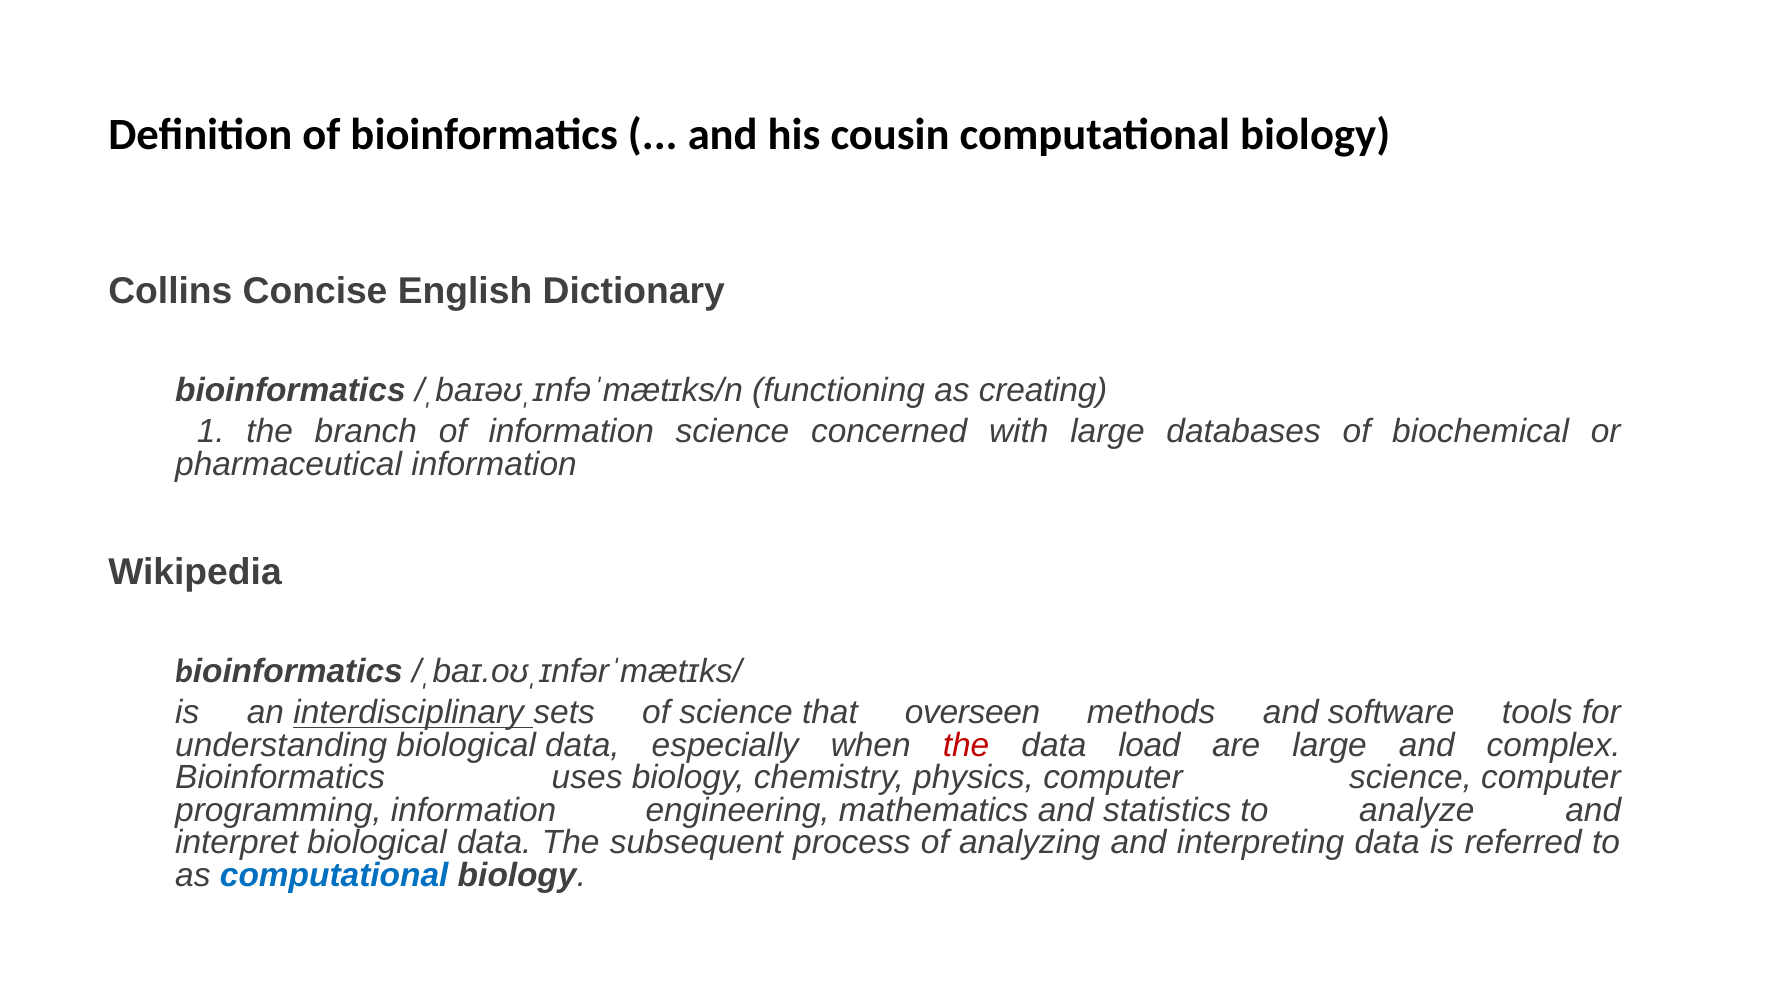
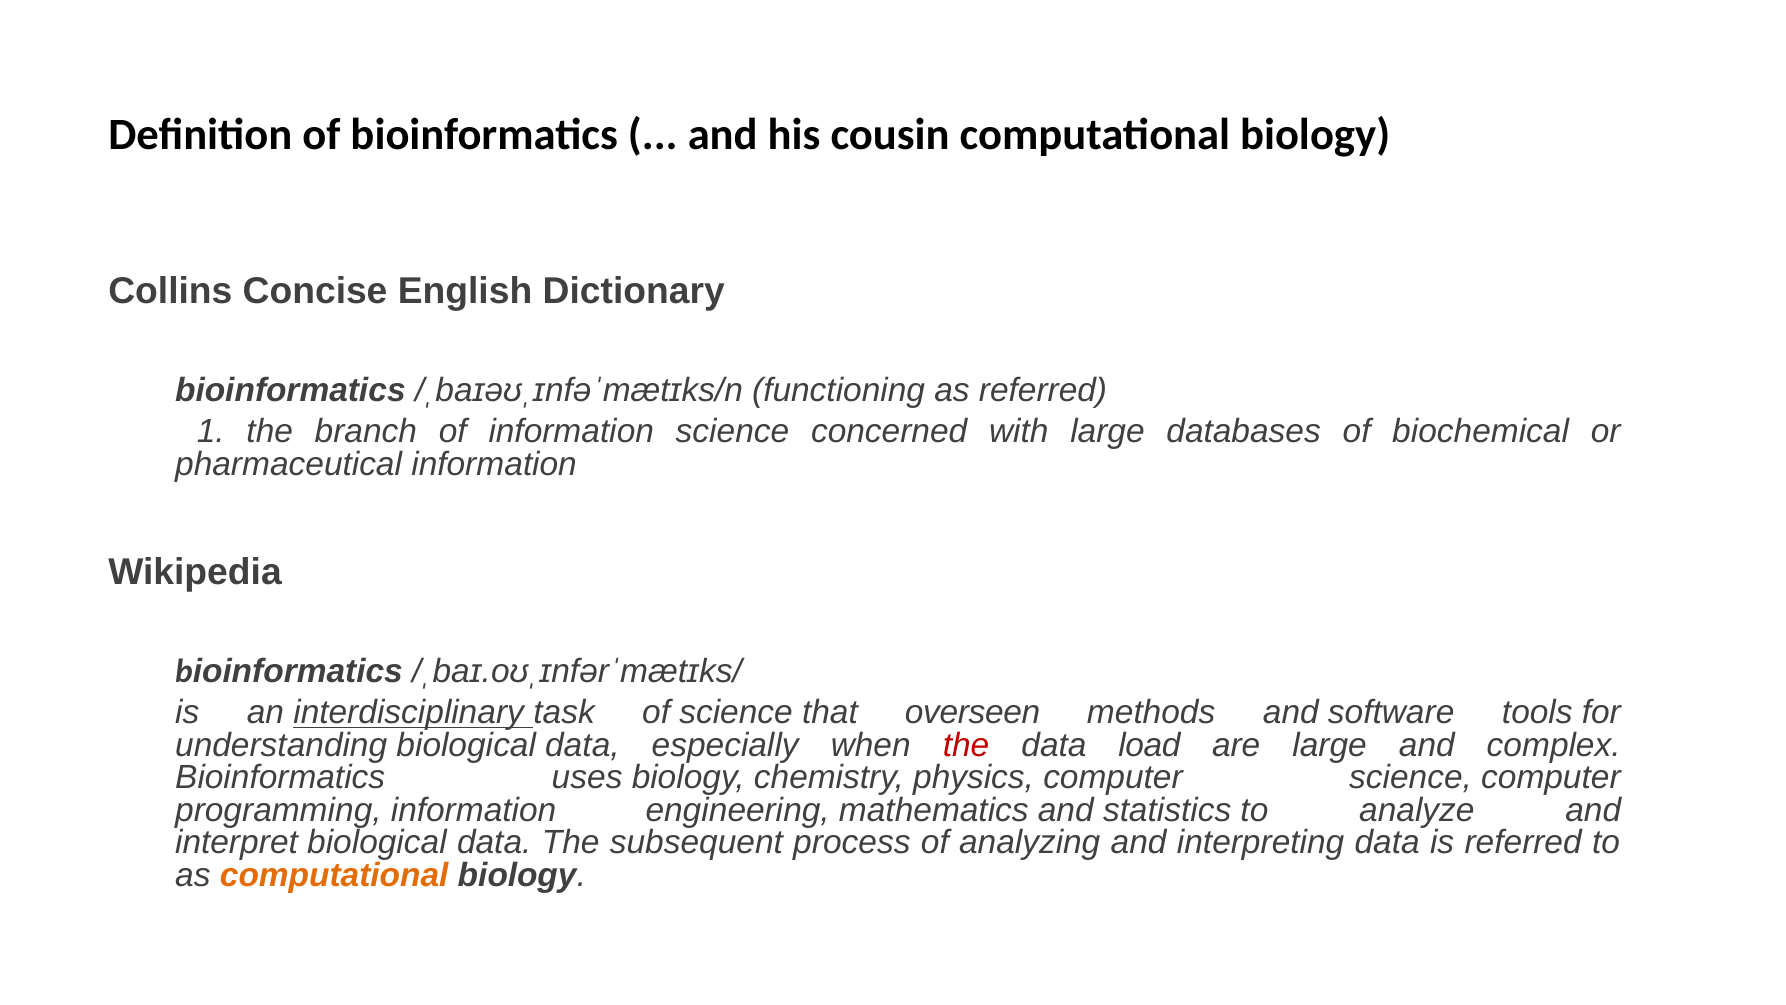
as creating: creating -> referred
sets: sets -> task
computational at (334, 875) colour: blue -> orange
